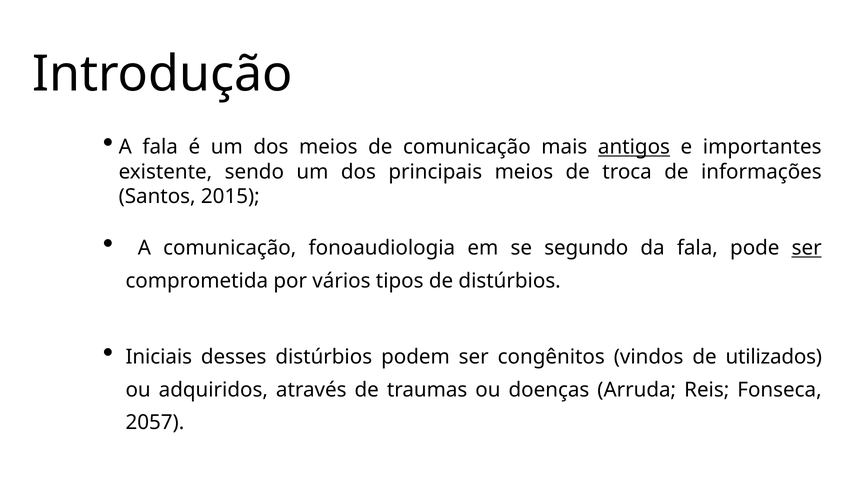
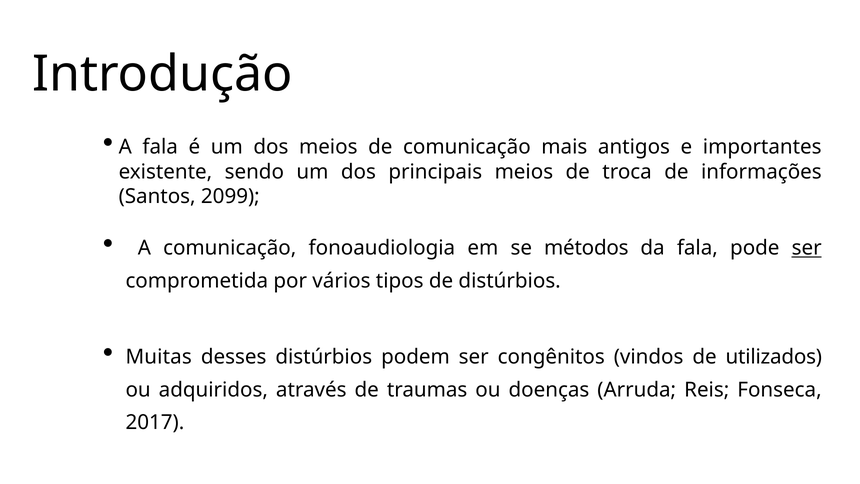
antigos underline: present -> none
2015: 2015 -> 2099
segundo: segundo -> métodos
Iniciais: Iniciais -> Muitas
2057: 2057 -> 2017
